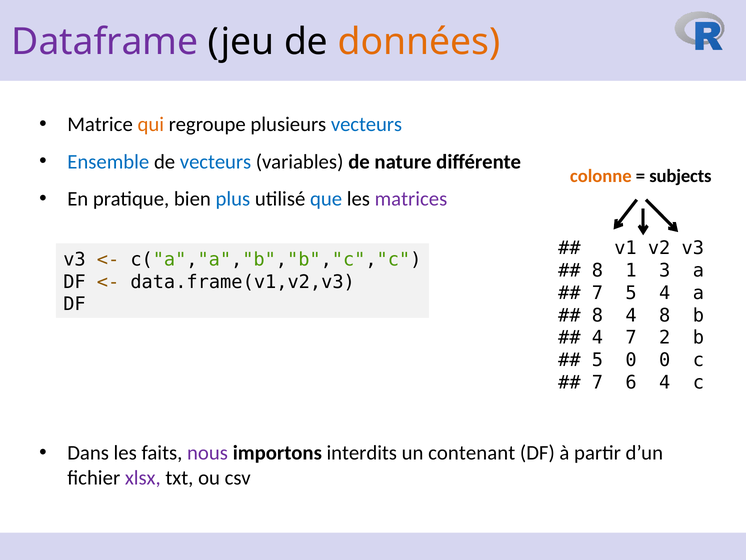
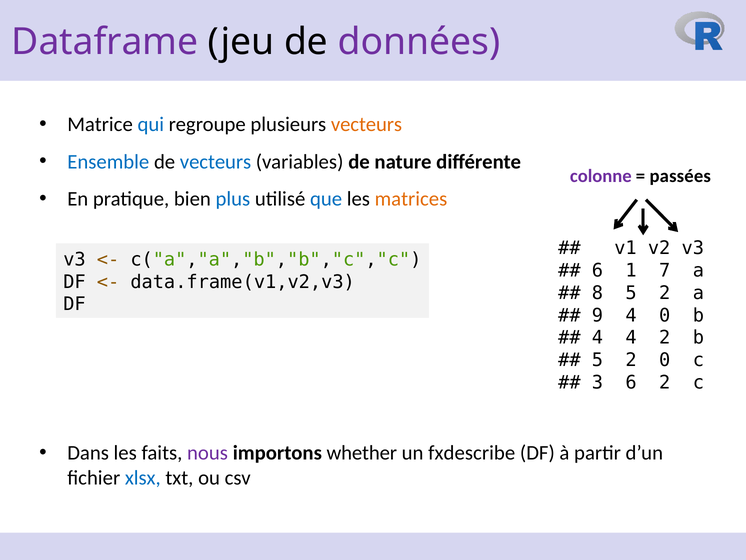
données colour: orange -> purple
qui colour: orange -> blue
vecteurs at (366, 124) colour: blue -> orange
colonne colour: orange -> purple
subjects: subjects -> passées
matrices colour: purple -> orange
8 at (597, 270): 8 -> 6
3: 3 -> 7
7 at (597, 293): 7 -> 8
4 at (665, 293): 4 -> 2
8 at (597, 315): 8 -> 9
4 8: 8 -> 0
4 7: 7 -> 4
0 at (631, 360): 0 -> 2
7 at (597, 382): 7 -> 3
6 4: 4 -> 2
interdits: interdits -> whether
contenant: contenant -> fxdescribe
xlsx colour: purple -> blue
